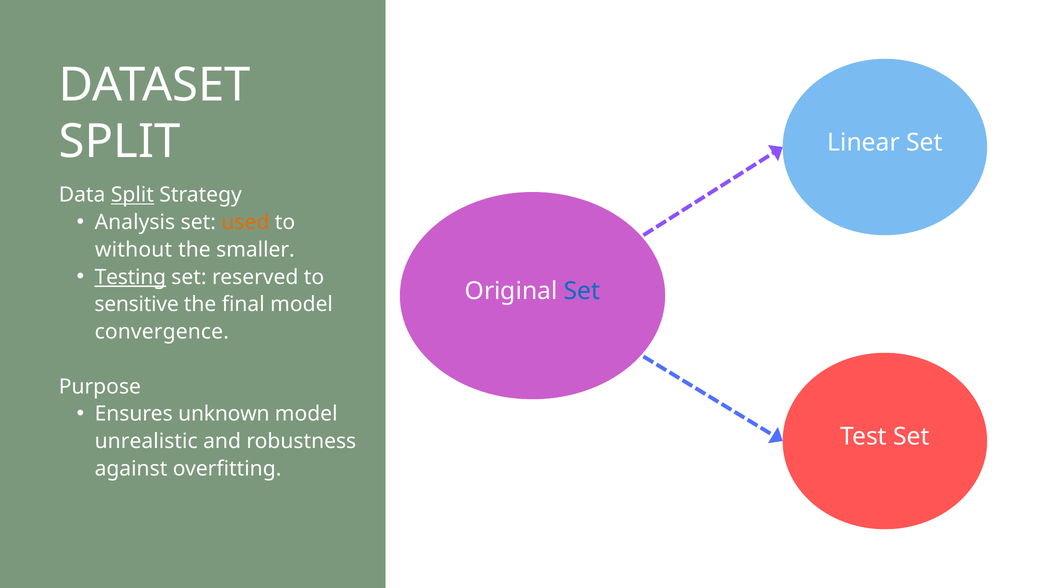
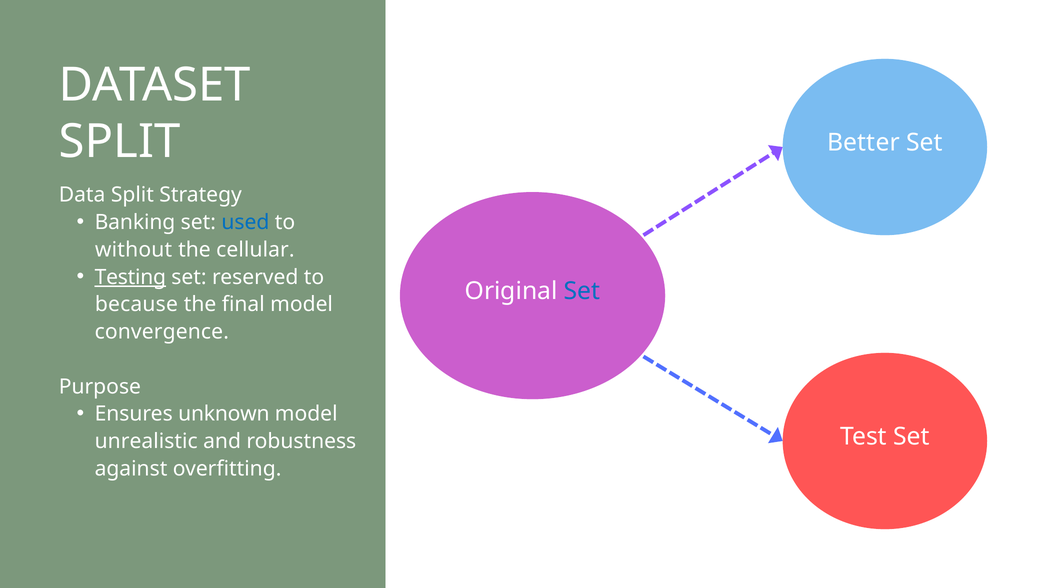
Linear: Linear -> Better
Split at (132, 195) underline: present -> none
Analysis: Analysis -> Banking
used colour: orange -> blue
smaller: smaller -> cellular
sensitive: sensitive -> because
